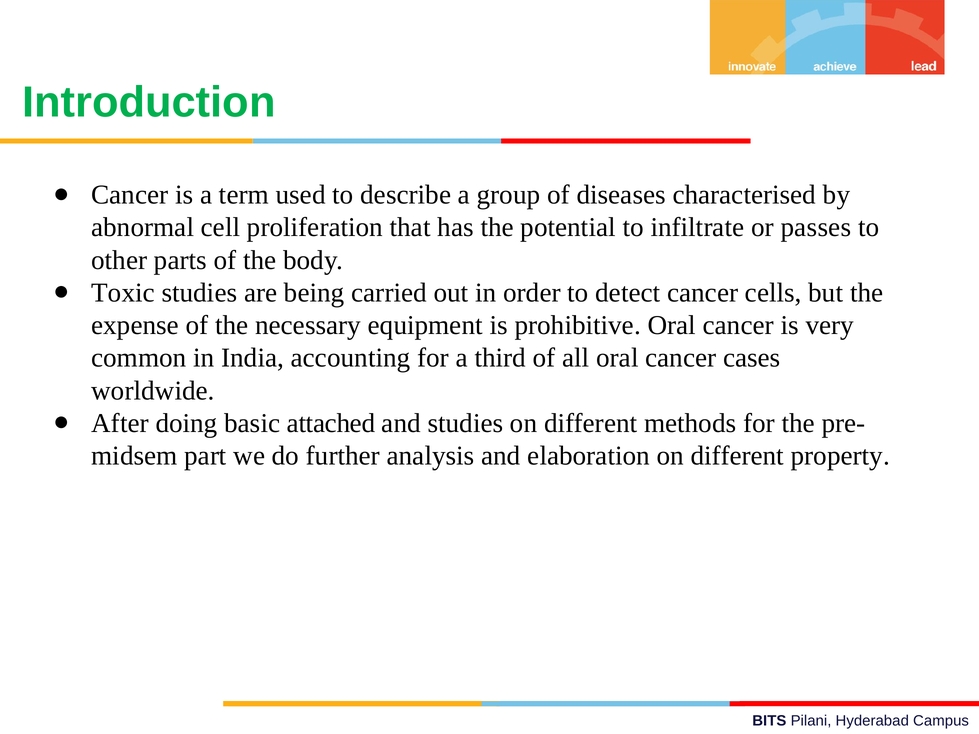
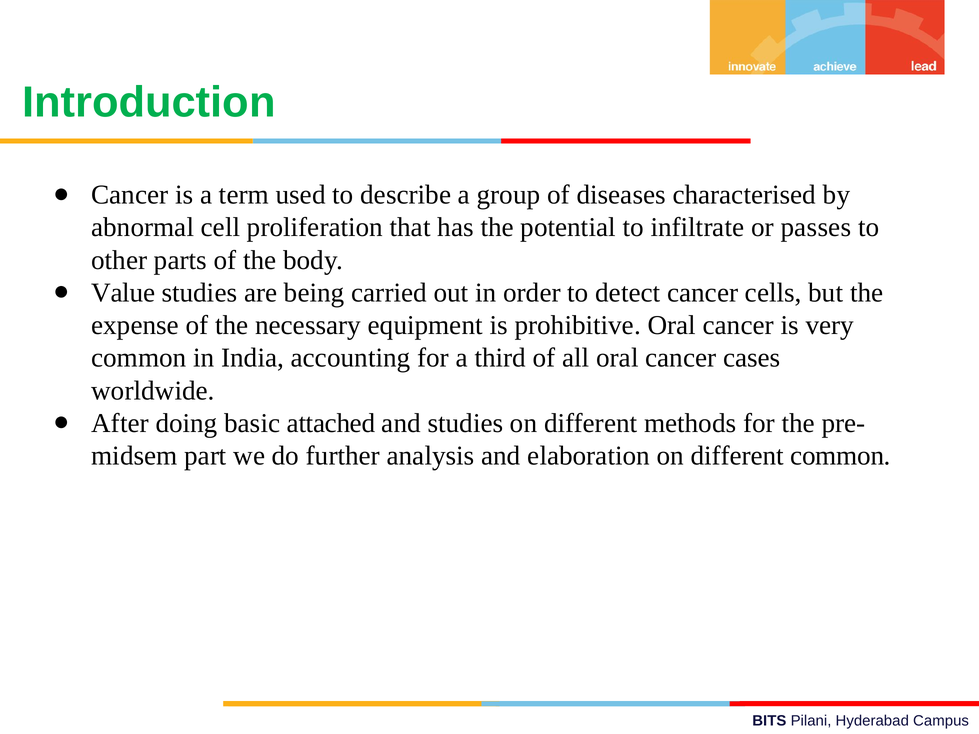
Toxic: Toxic -> Value
different property: property -> common
